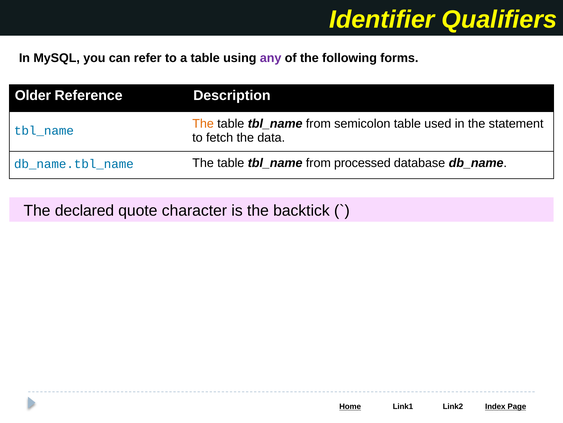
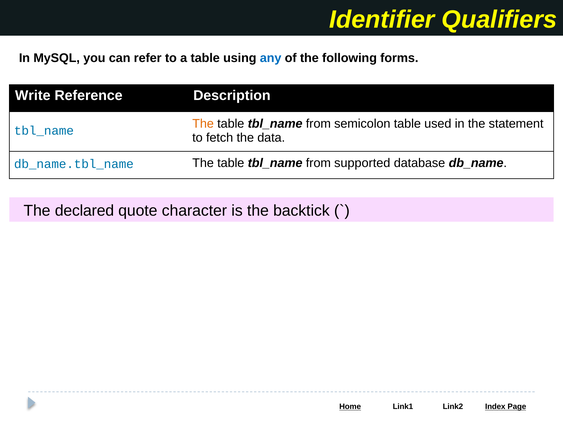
any colour: purple -> blue
Older: Older -> Write
processed: processed -> supported
